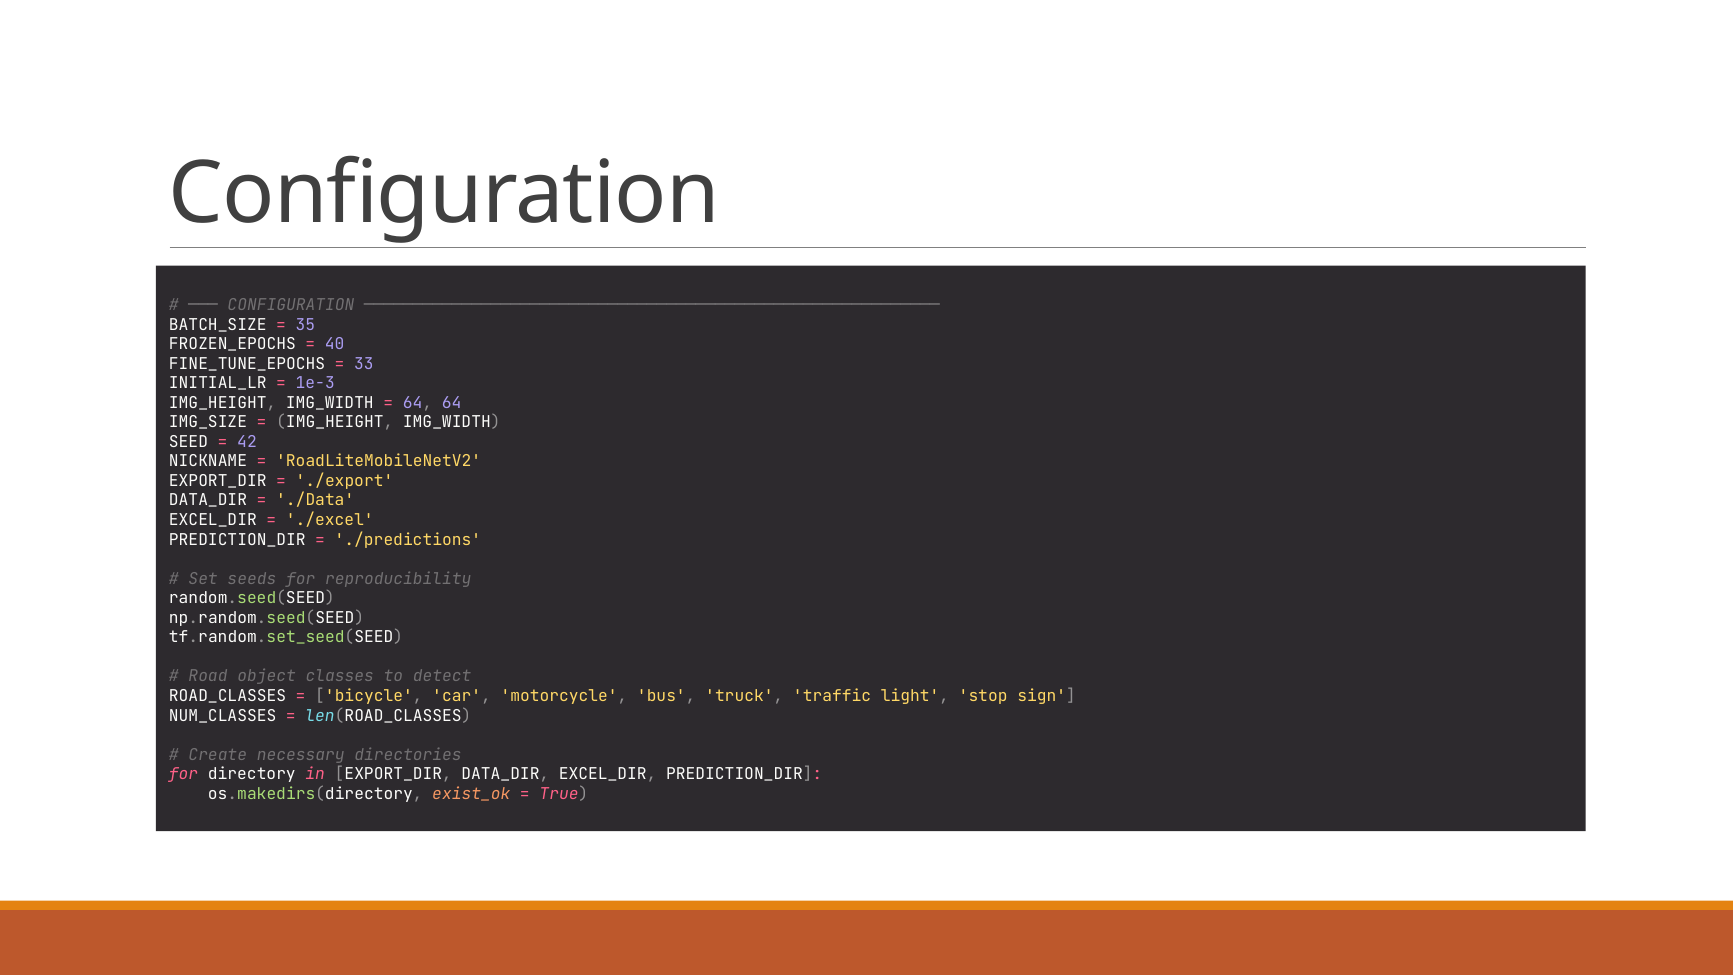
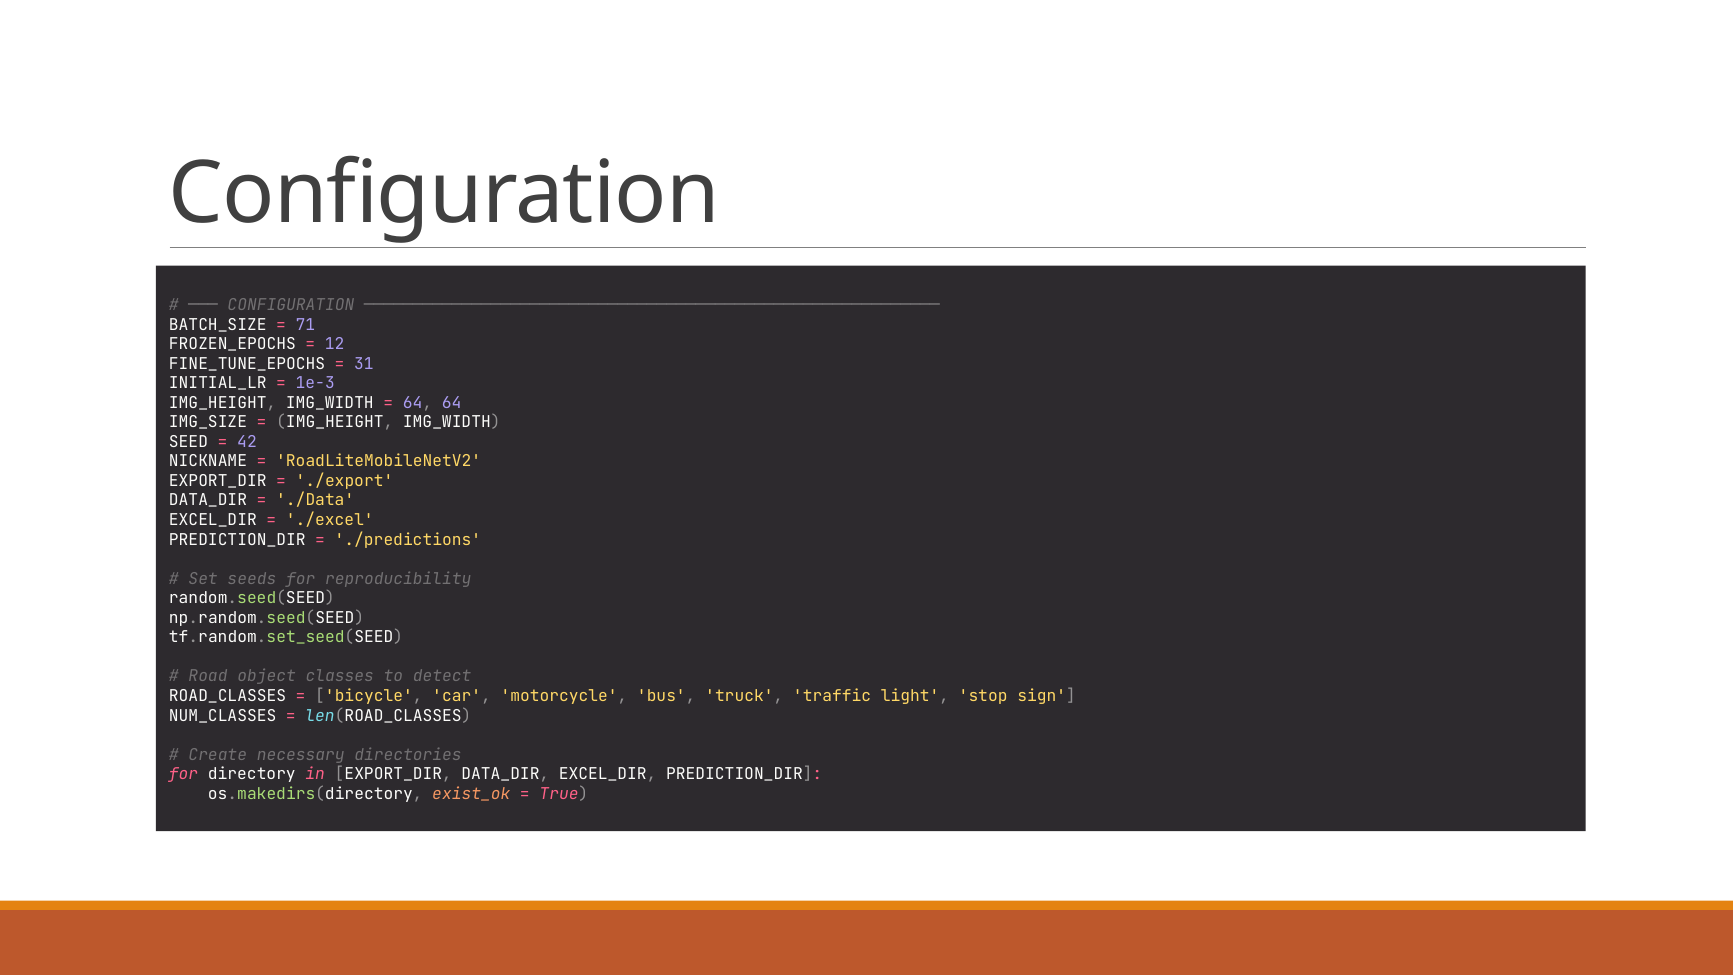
35: 35 -> 71
40: 40 -> 12
33: 33 -> 31
